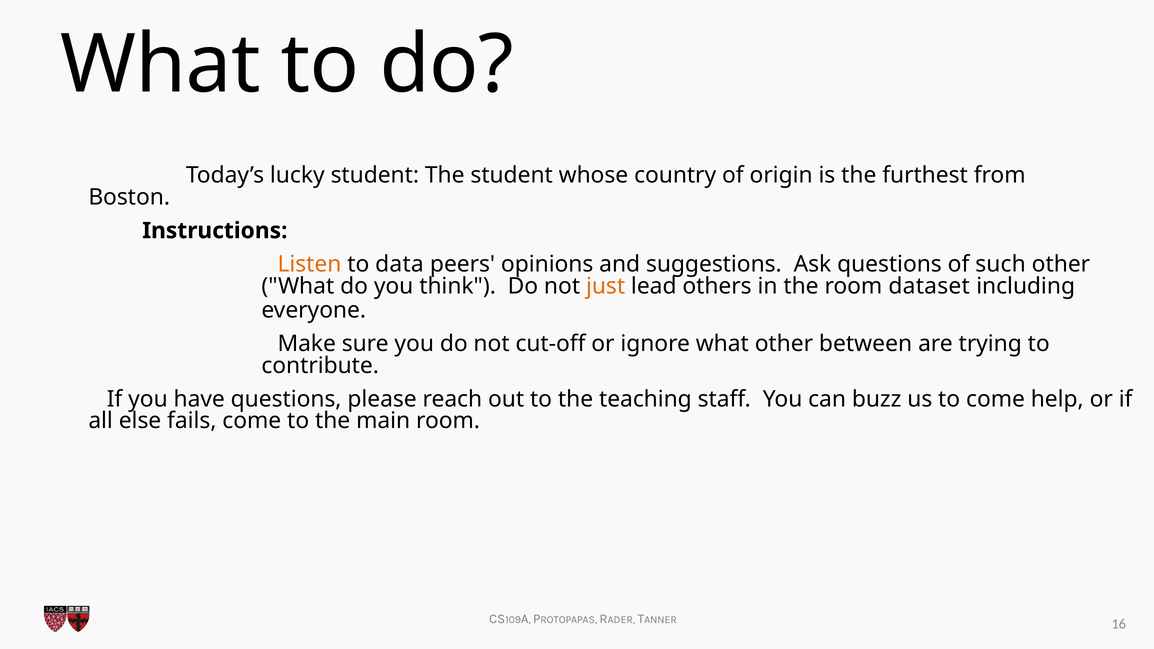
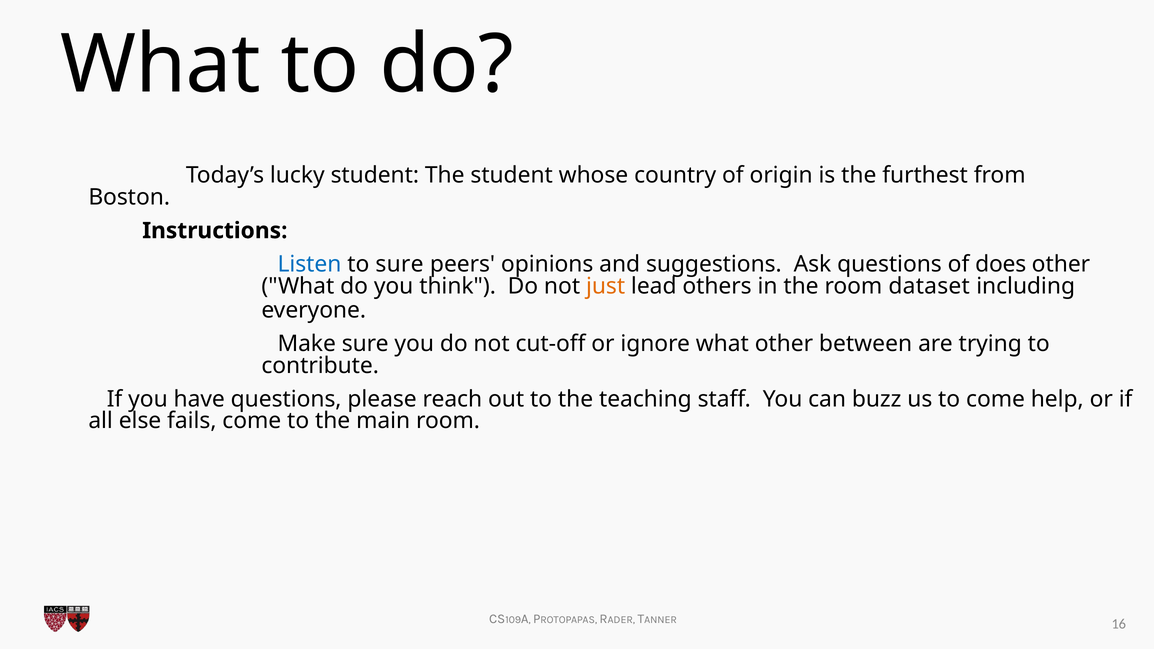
Listen colour: orange -> blue
to data: data -> sure
such: such -> does
